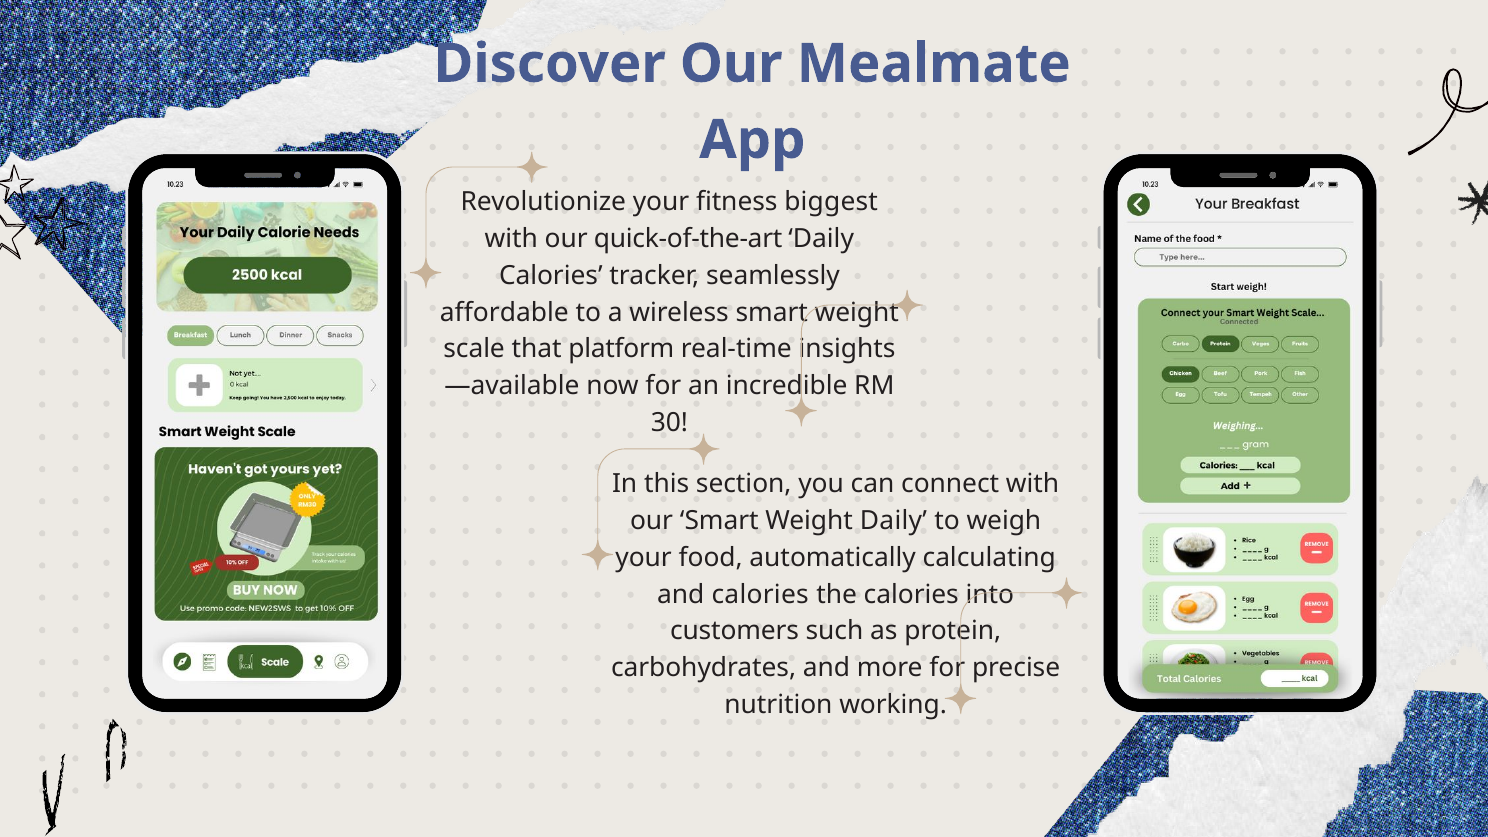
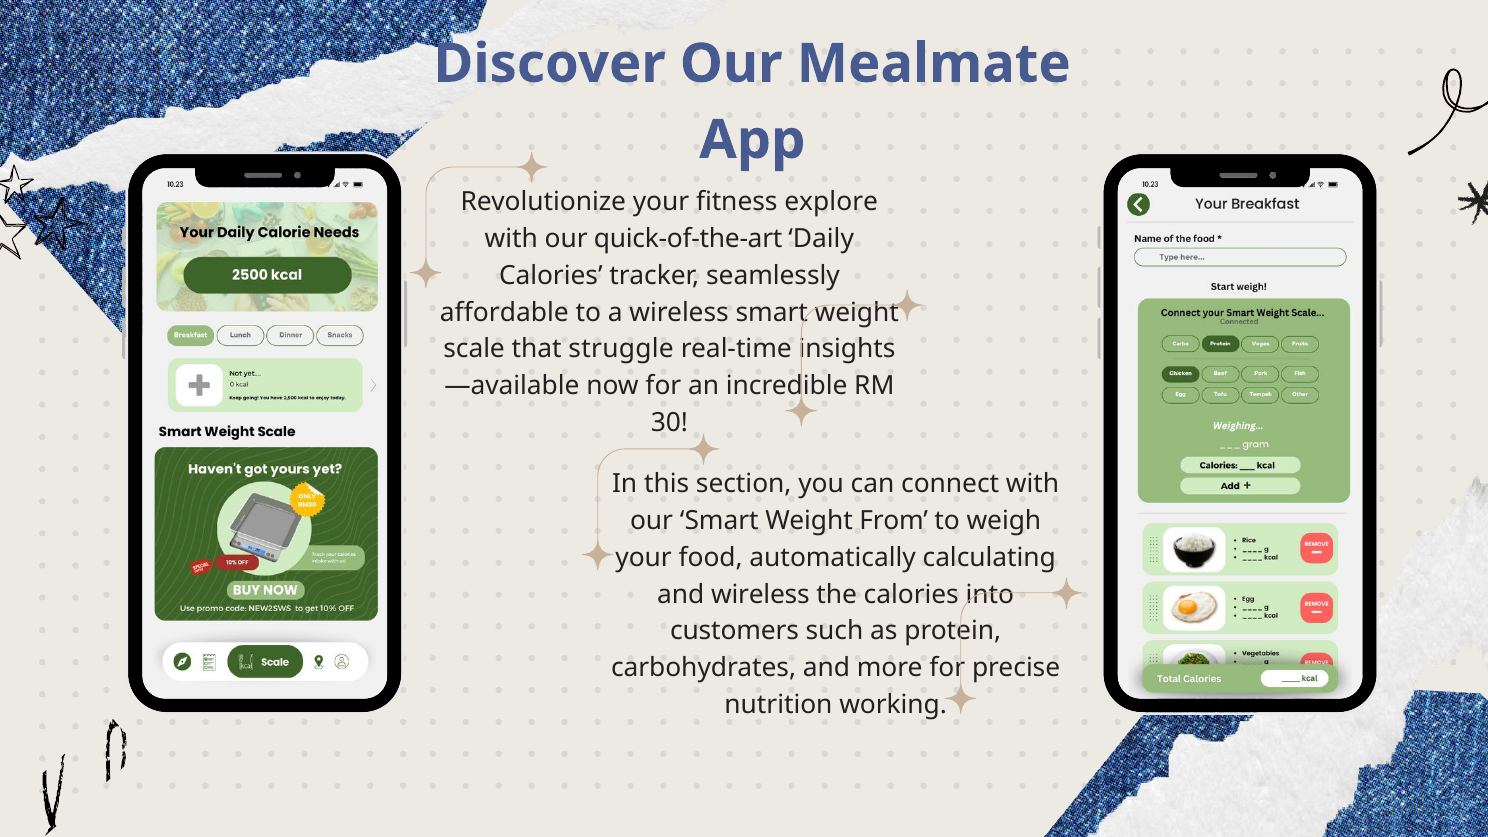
biggest: biggest -> explore
platform: platform -> struggle
Weight Daily: Daily -> From
and calories: calories -> wireless
